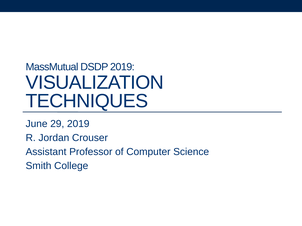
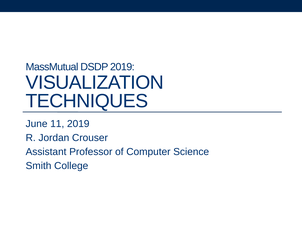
29: 29 -> 11
